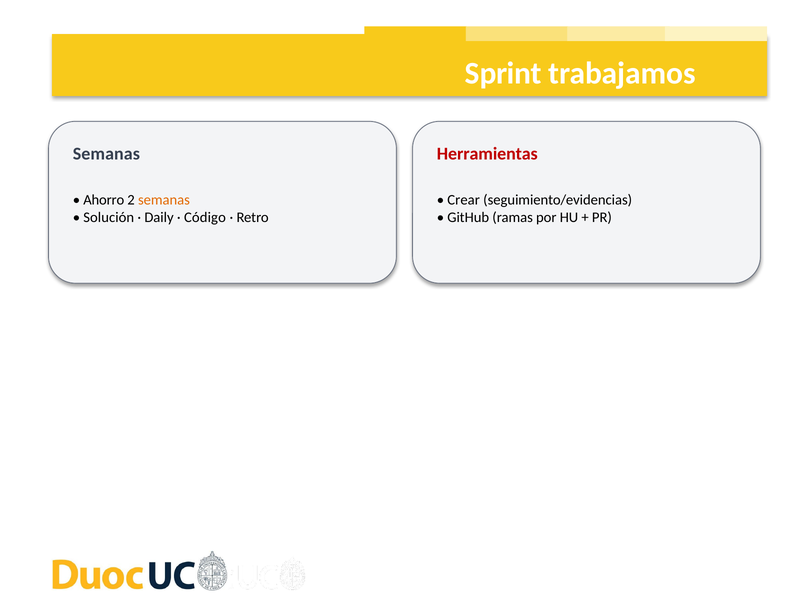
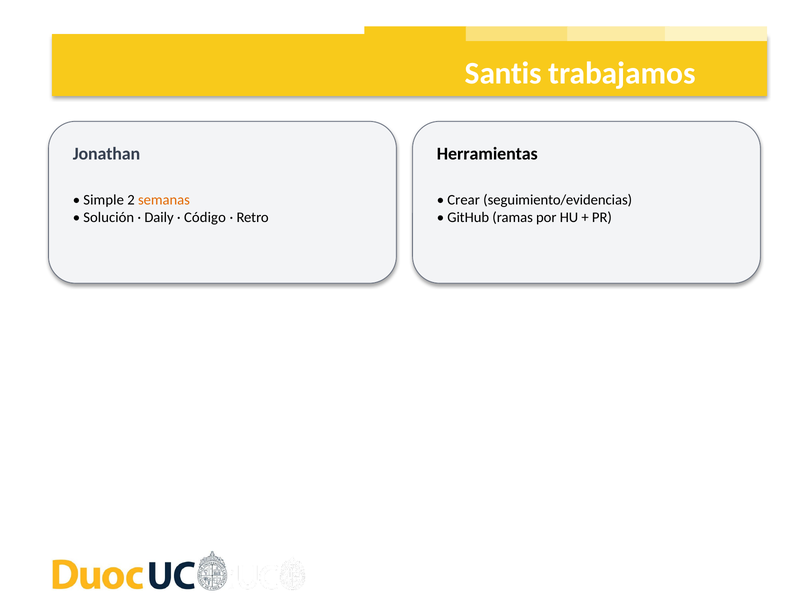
Sprint: Sprint -> Santis
Semanas at (106, 154): Semanas -> Jonathan
Herramientas colour: red -> black
Ahorro: Ahorro -> Simple
